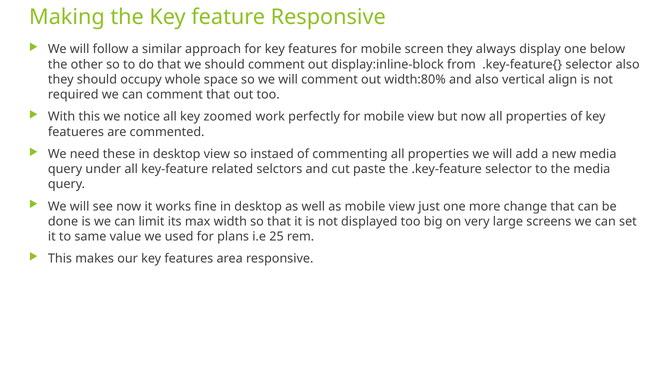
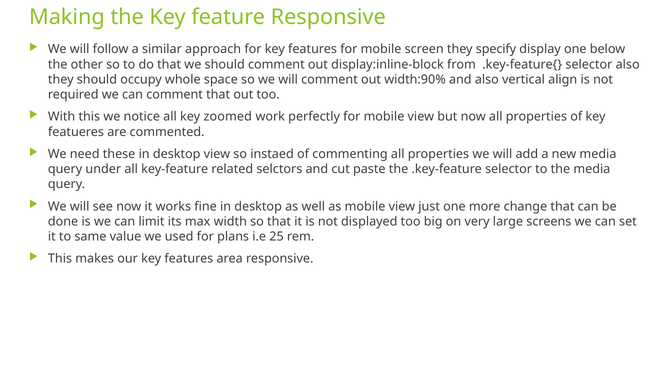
always: always -> specify
width:80%: width:80% -> width:90%
